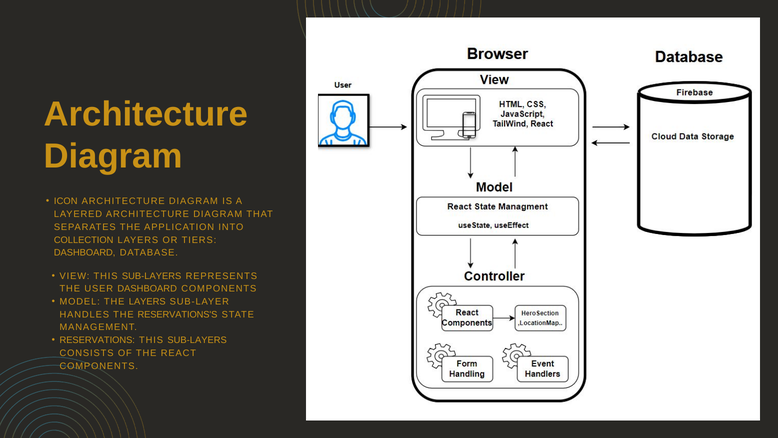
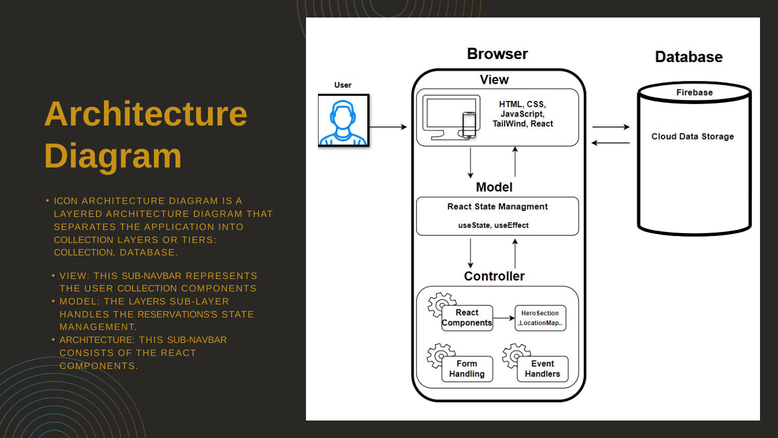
DASHBOARD at (85, 253): DASHBOARD -> COLLECTION
VIEW THIS SUB-LAYERS: SUB-LAYERS -> SUB-NAVBAR
USER DASHBOARD: DASHBOARD -> COLLECTION
RESERVATIONS at (97, 340): RESERVATIONS -> ARCHITECTURE
SUB-LAYERS at (197, 340): SUB-LAYERS -> SUB-NAVBAR
